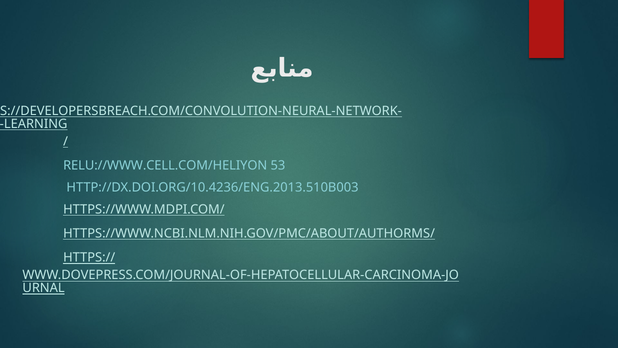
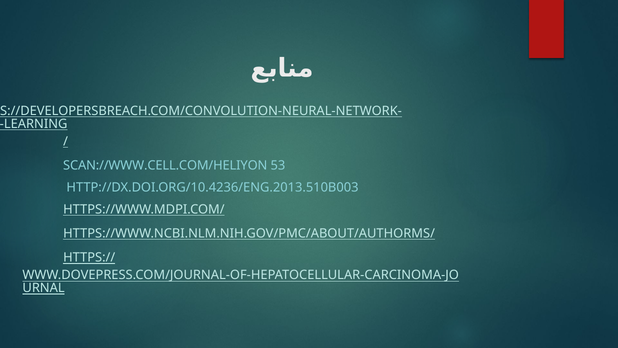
RELU://WWW.CELL.COM/HELIYON: RELU://WWW.CELL.COM/HELIYON -> SCAN://WWW.CELL.COM/HELIYON
